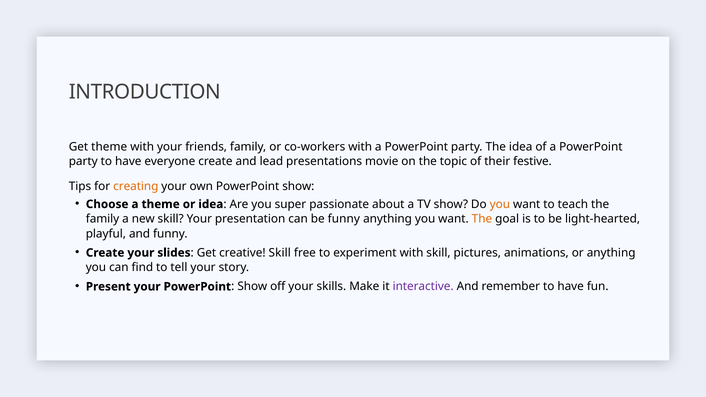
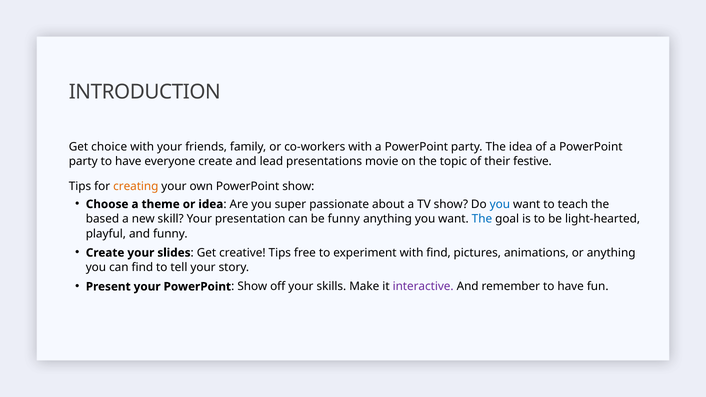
Get theme: theme -> choice
you at (500, 204) colour: orange -> blue
family at (102, 219): family -> based
The at (482, 219) colour: orange -> blue
creative Skill: Skill -> Tips
with skill: skill -> find
